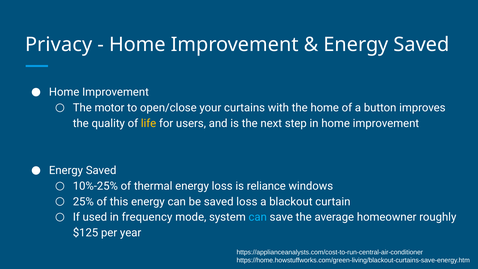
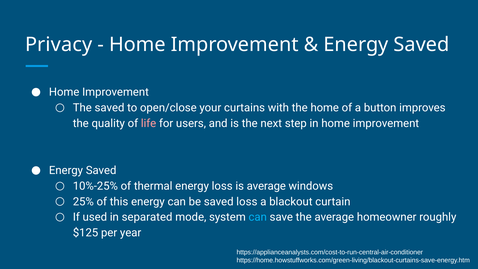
The motor: motor -> saved
life colour: yellow -> pink
is reliance: reliance -> average
frequency: frequency -> separated
